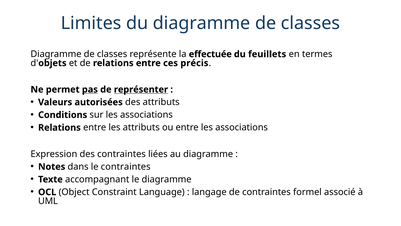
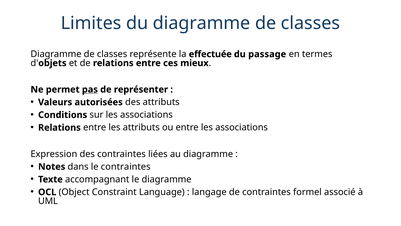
feuillets: feuillets -> passage
précis: précis -> mieux
représenter underline: present -> none
